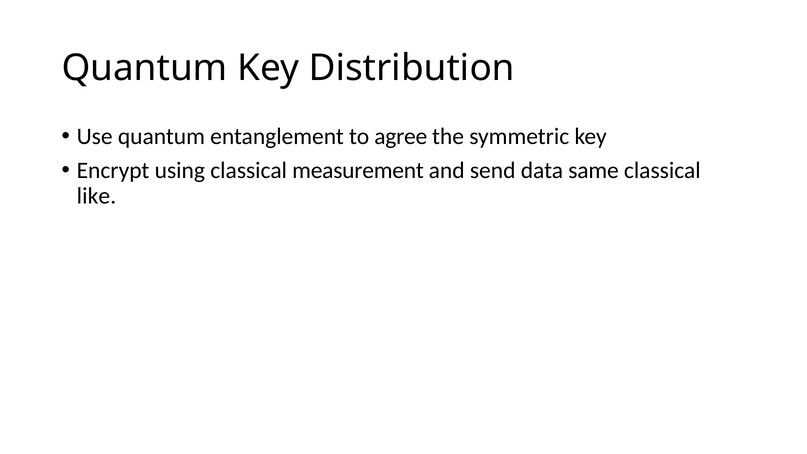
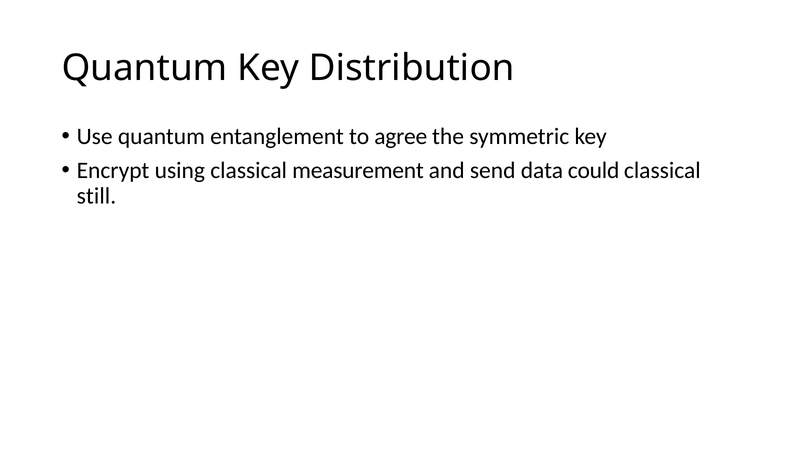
same: same -> could
like: like -> still
